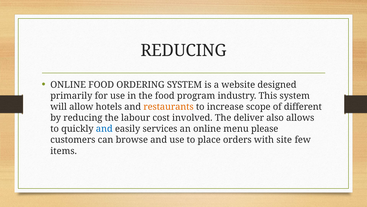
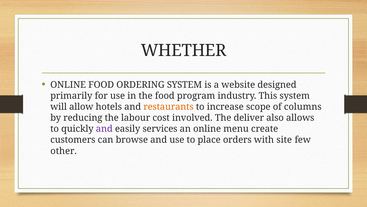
REDUCING at (184, 50): REDUCING -> WHETHER
different: different -> columns
and at (104, 129) colour: blue -> purple
please: please -> create
items: items -> other
